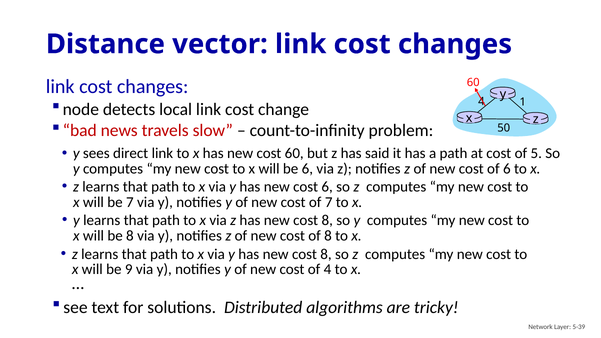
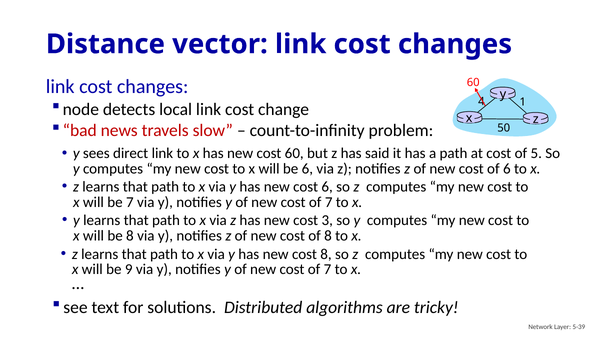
8 at (327, 220): 8 -> 3
4 at (328, 270): 4 -> 7
